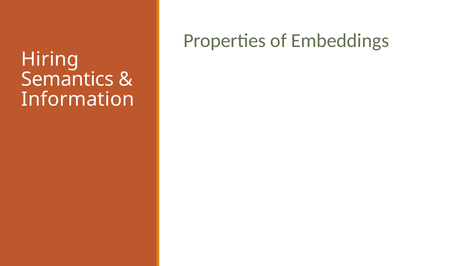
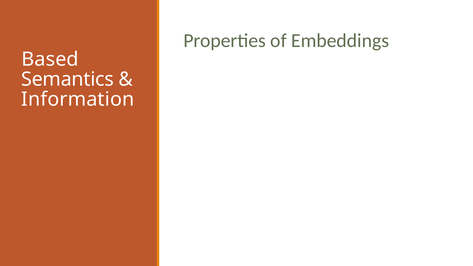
Hiring: Hiring -> Based
